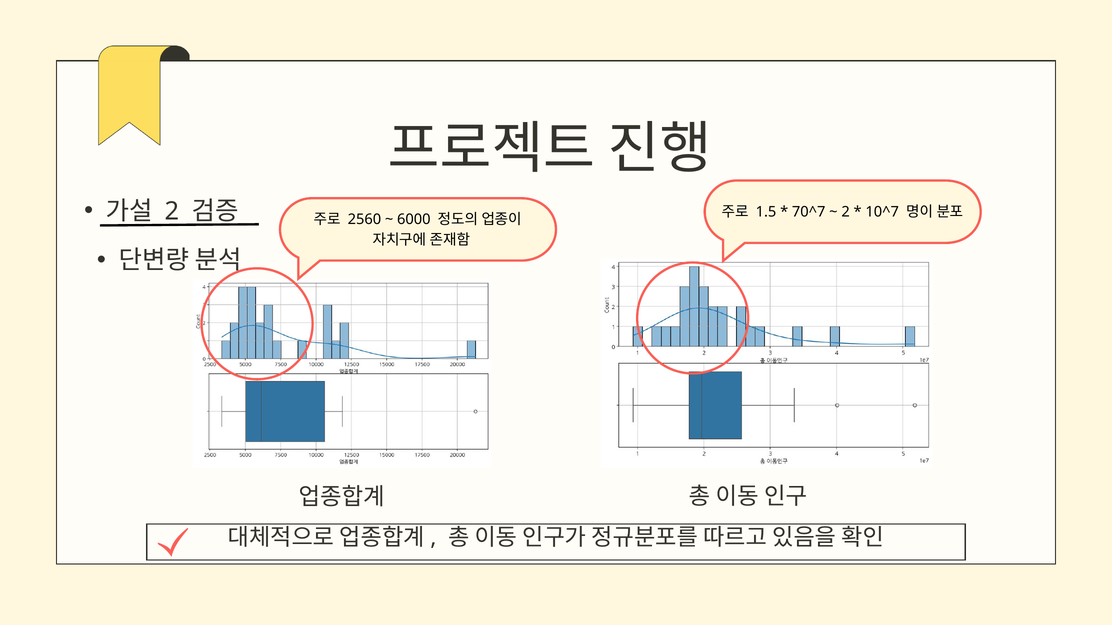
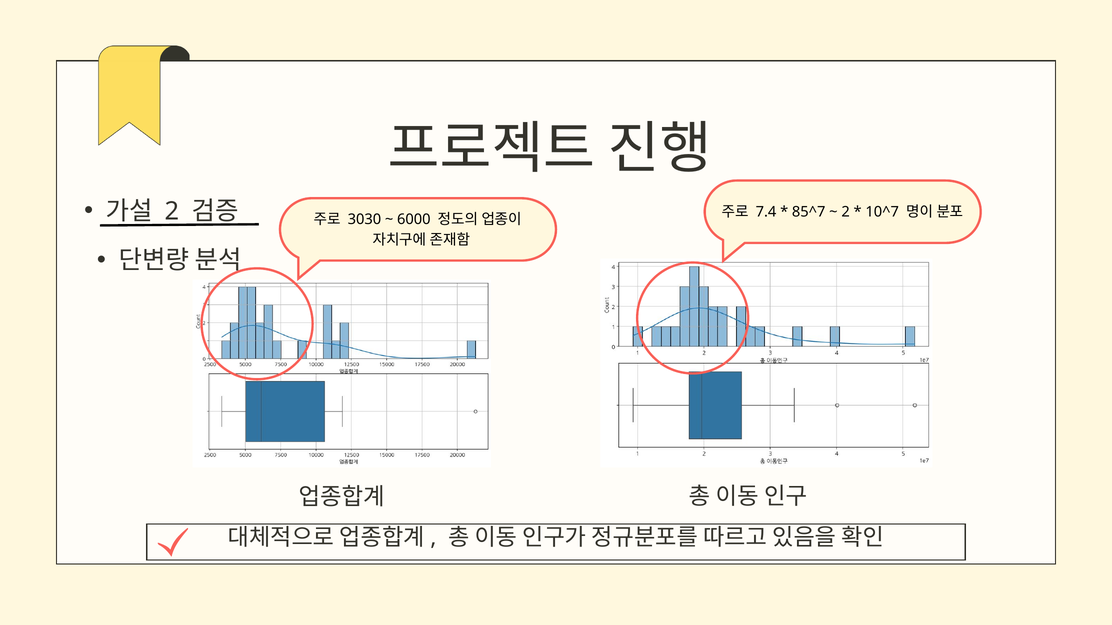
2560: 2560 -> 3030
1.5: 1.5 -> 7.4
70^7: 70^7 -> 85^7
